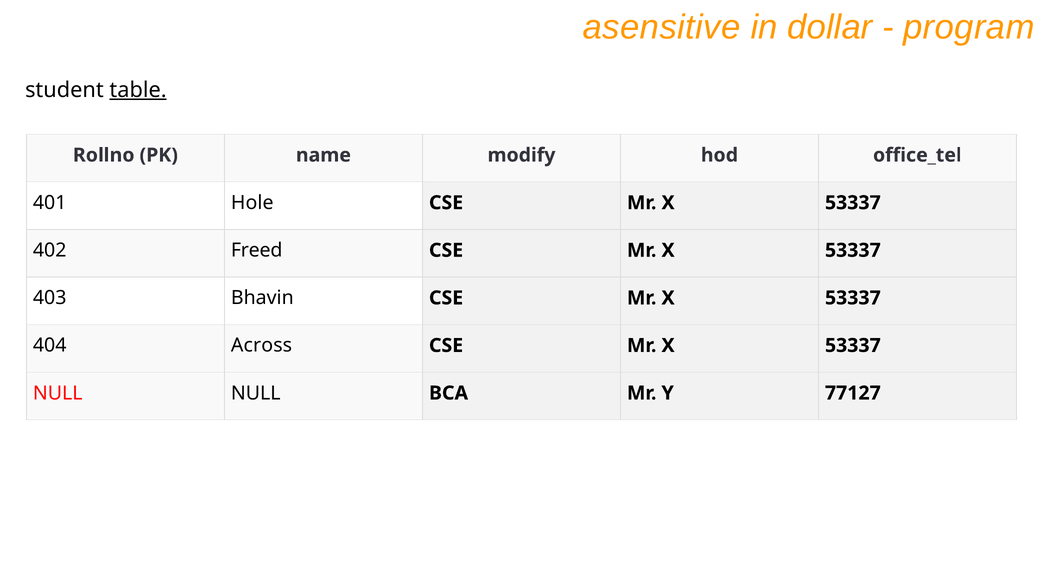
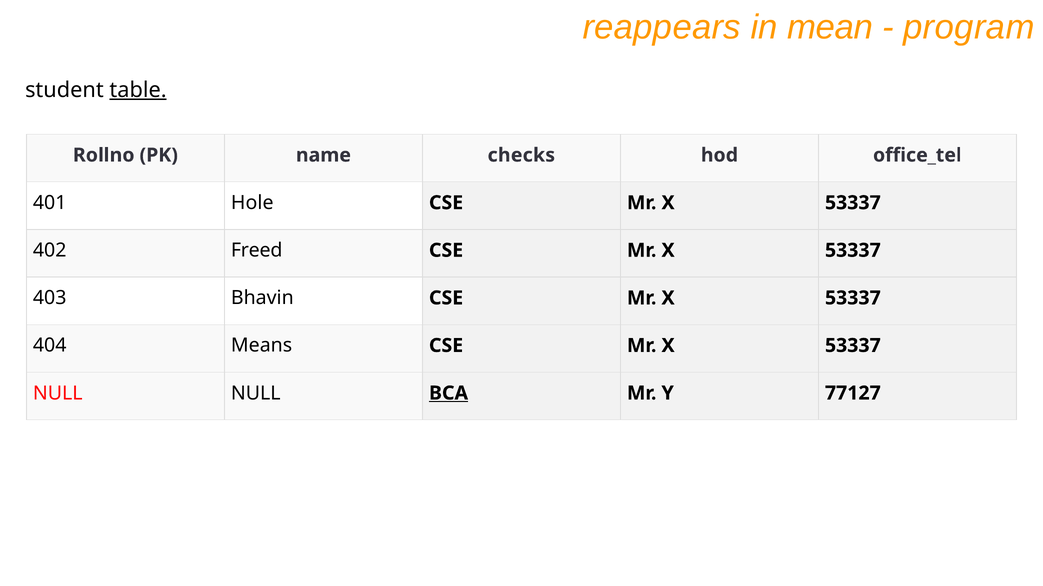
asensitive: asensitive -> reappears
dollar: dollar -> mean
modify: modify -> checks
Across: Across -> Means
BCA underline: none -> present
